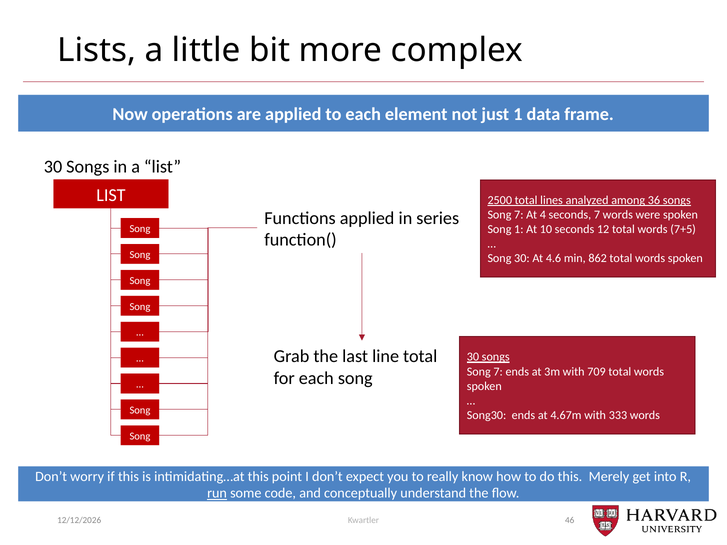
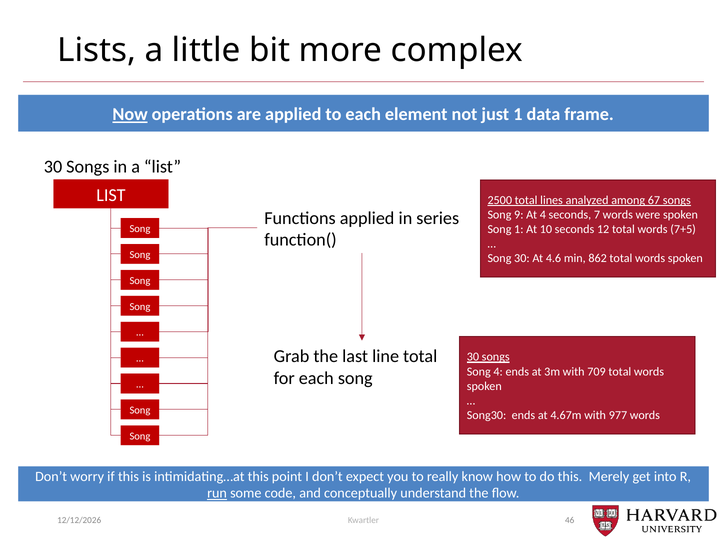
Now underline: none -> present
36: 36 -> 67
7 at (519, 215): 7 -> 9
7 at (498, 372): 7 -> 4
333: 333 -> 977
